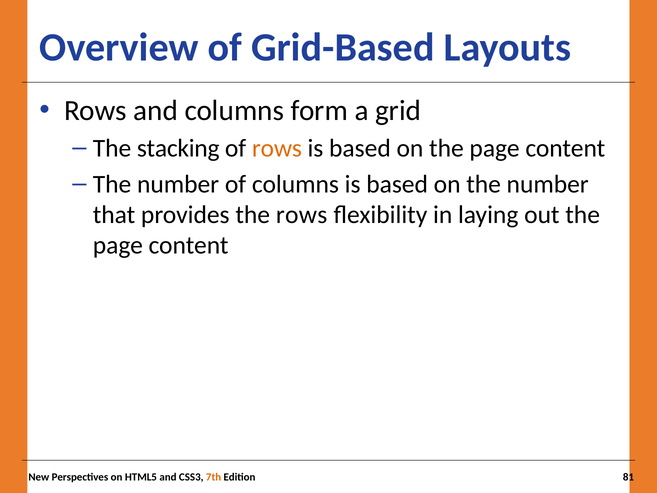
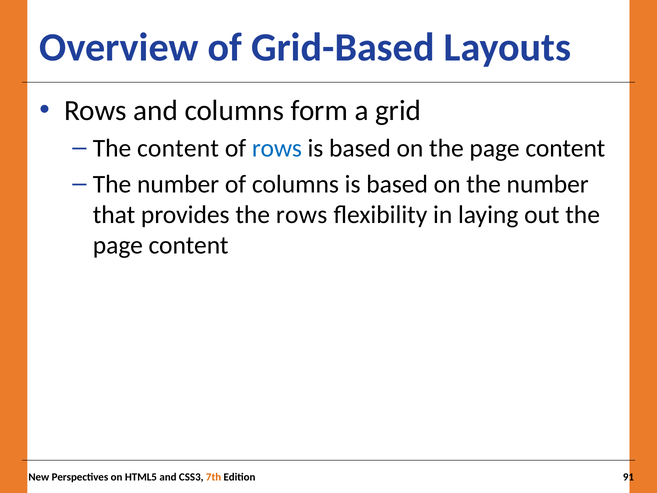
The stacking: stacking -> content
rows at (277, 148) colour: orange -> blue
81: 81 -> 91
